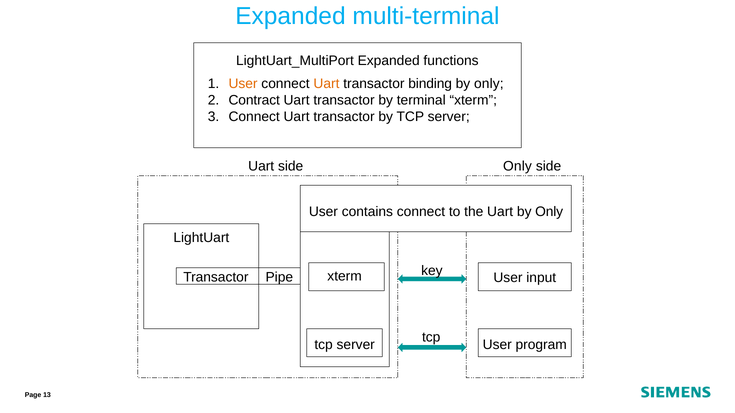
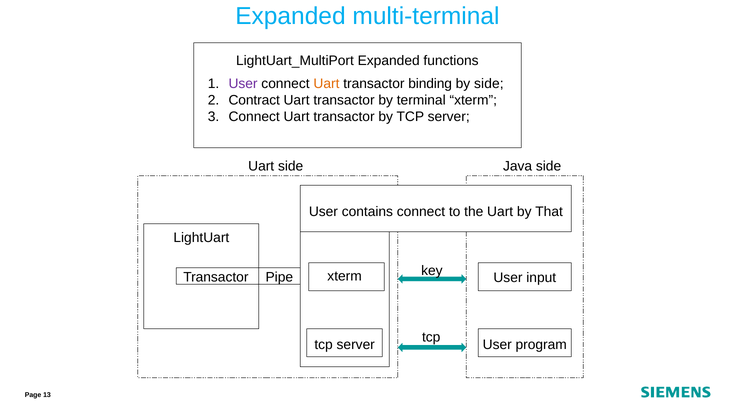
User at (243, 84) colour: orange -> purple
only at (489, 84): only -> side
Only at (517, 166): Only -> Java
Uart by Only: Only -> That
